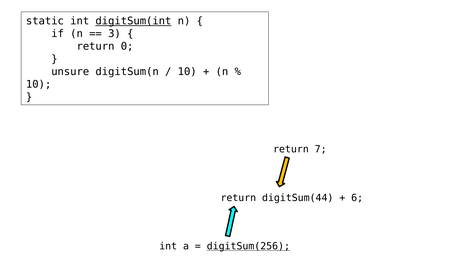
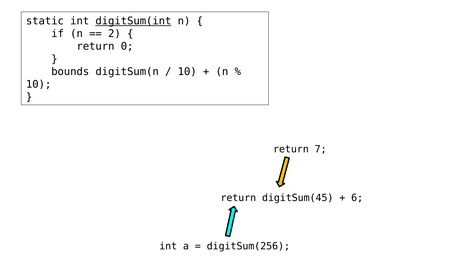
3: 3 -> 2
unsure: unsure -> bounds
digitSum(44: digitSum(44 -> digitSum(45
digitSum(256 underline: present -> none
